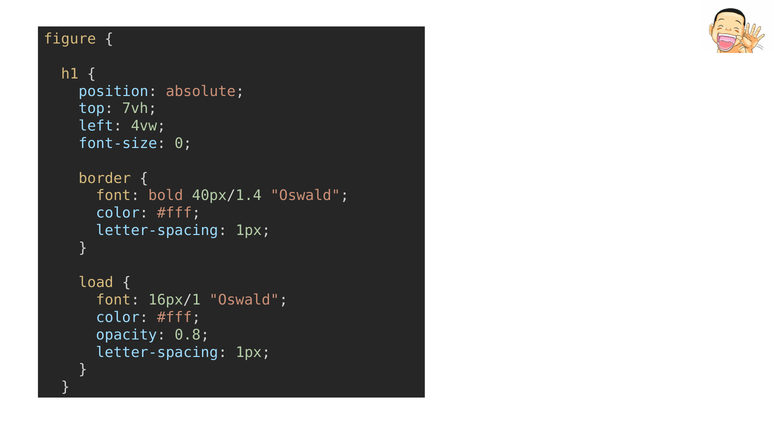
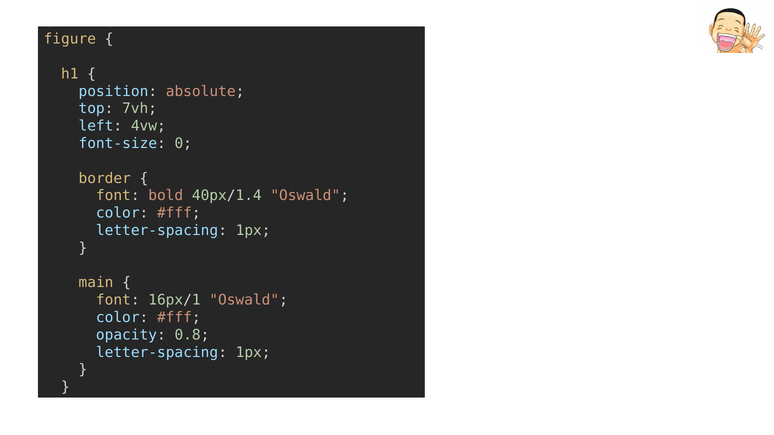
load: load -> main
